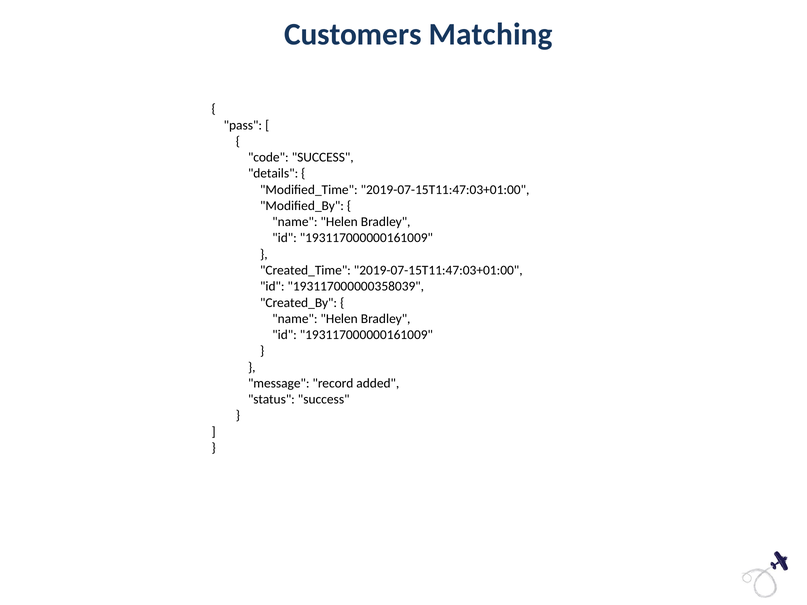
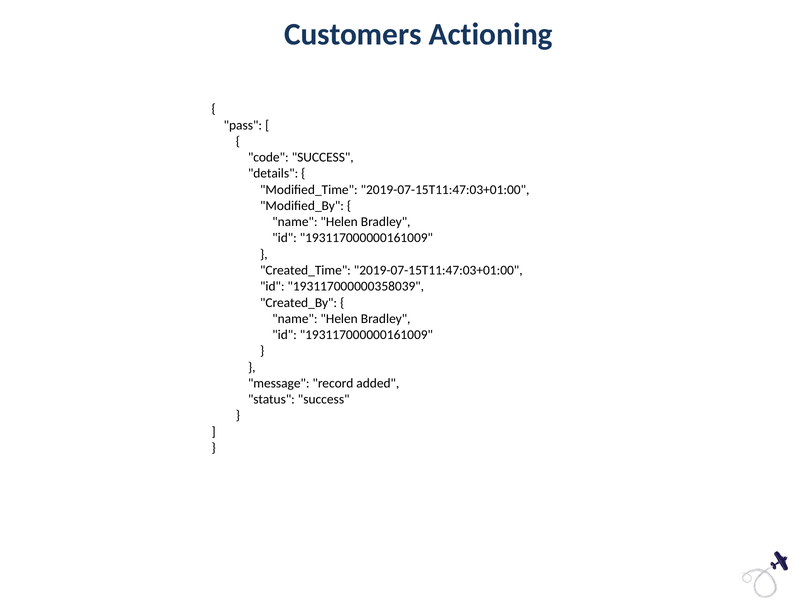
Matching: Matching -> Actioning
